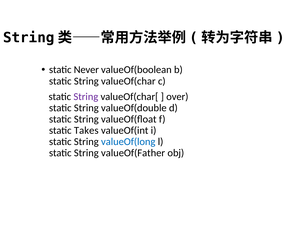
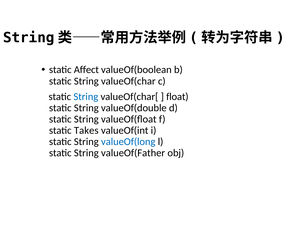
Never: Never -> Affect
String at (86, 97) colour: purple -> blue
over: over -> float
